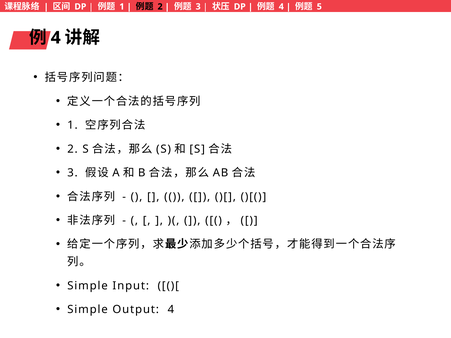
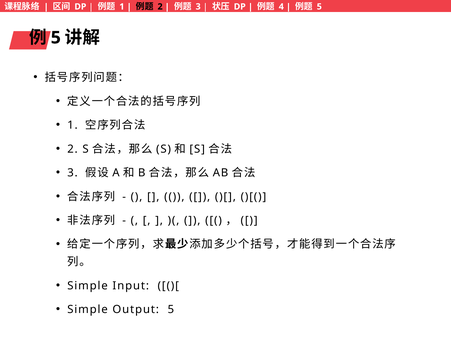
4 at (56, 38): 4 -> 5
Output 4: 4 -> 5
